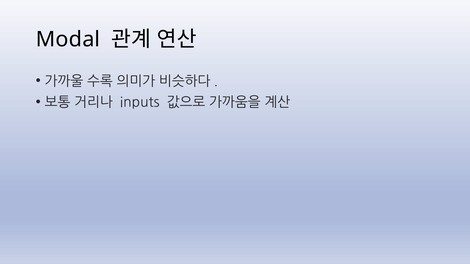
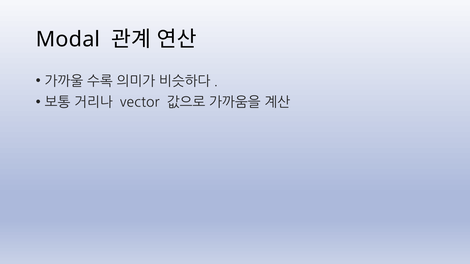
inputs: inputs -> vector
